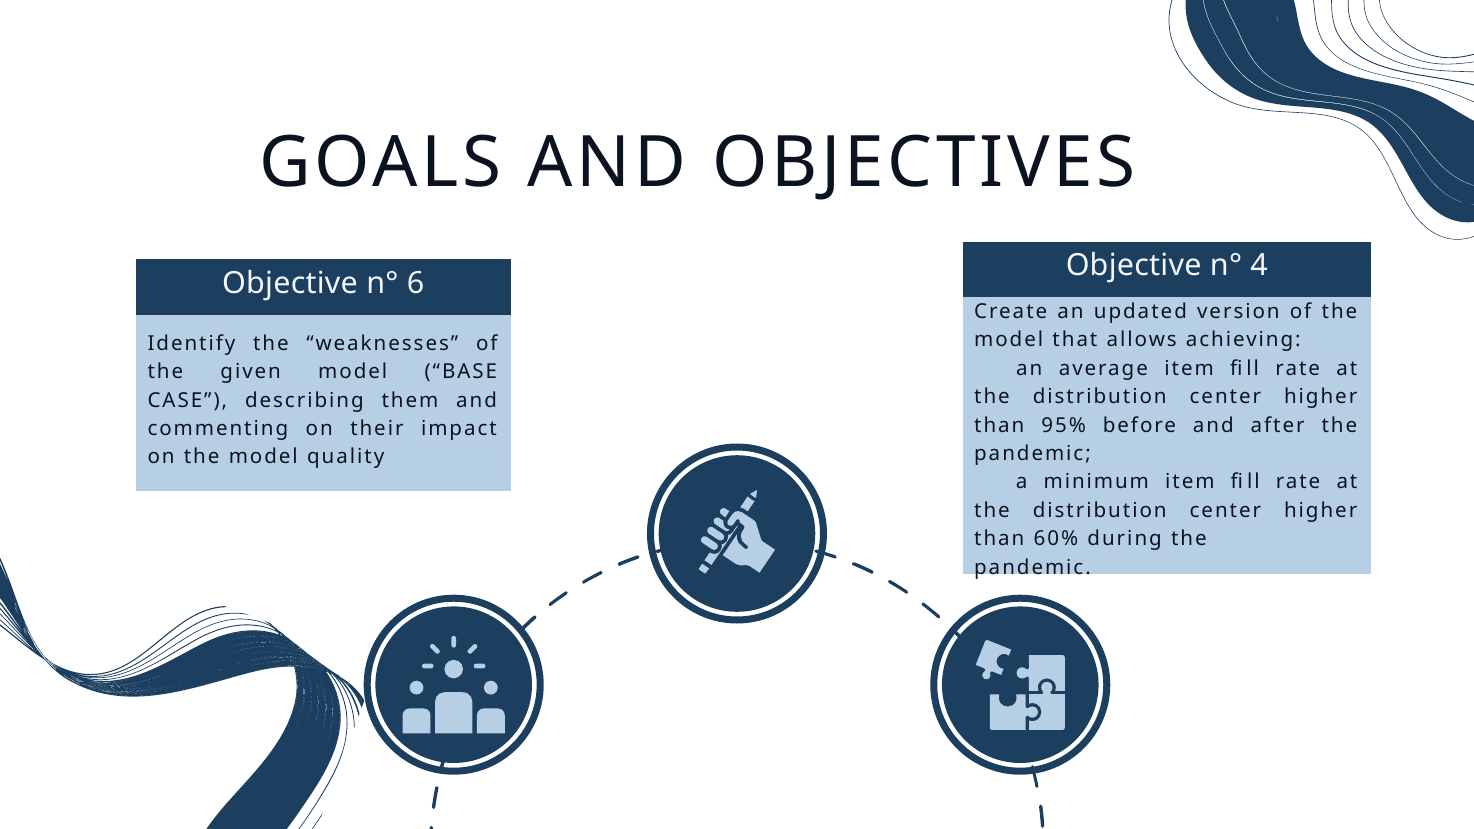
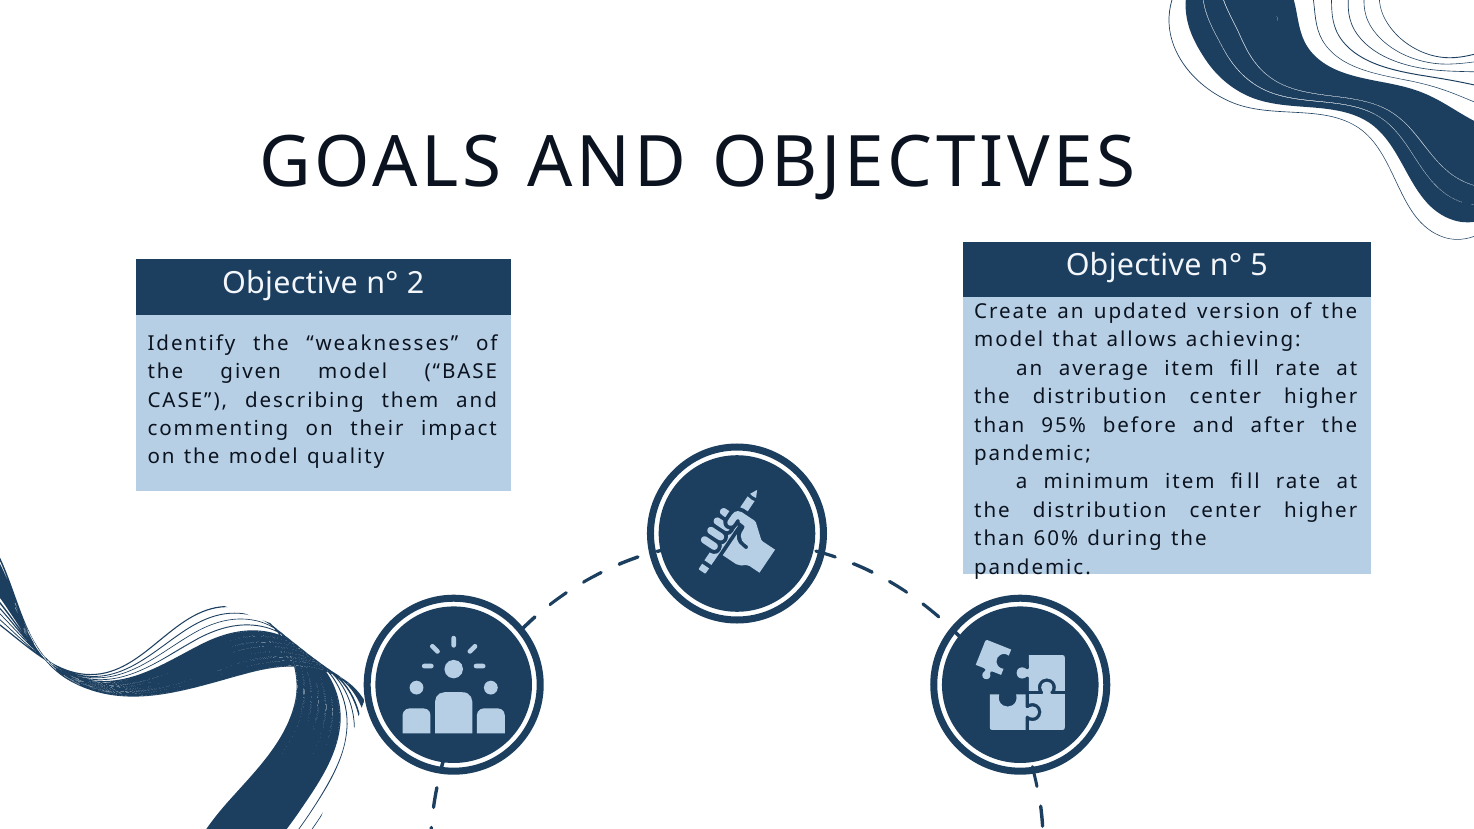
4: 4 -> 5
6: 6 -> 2
